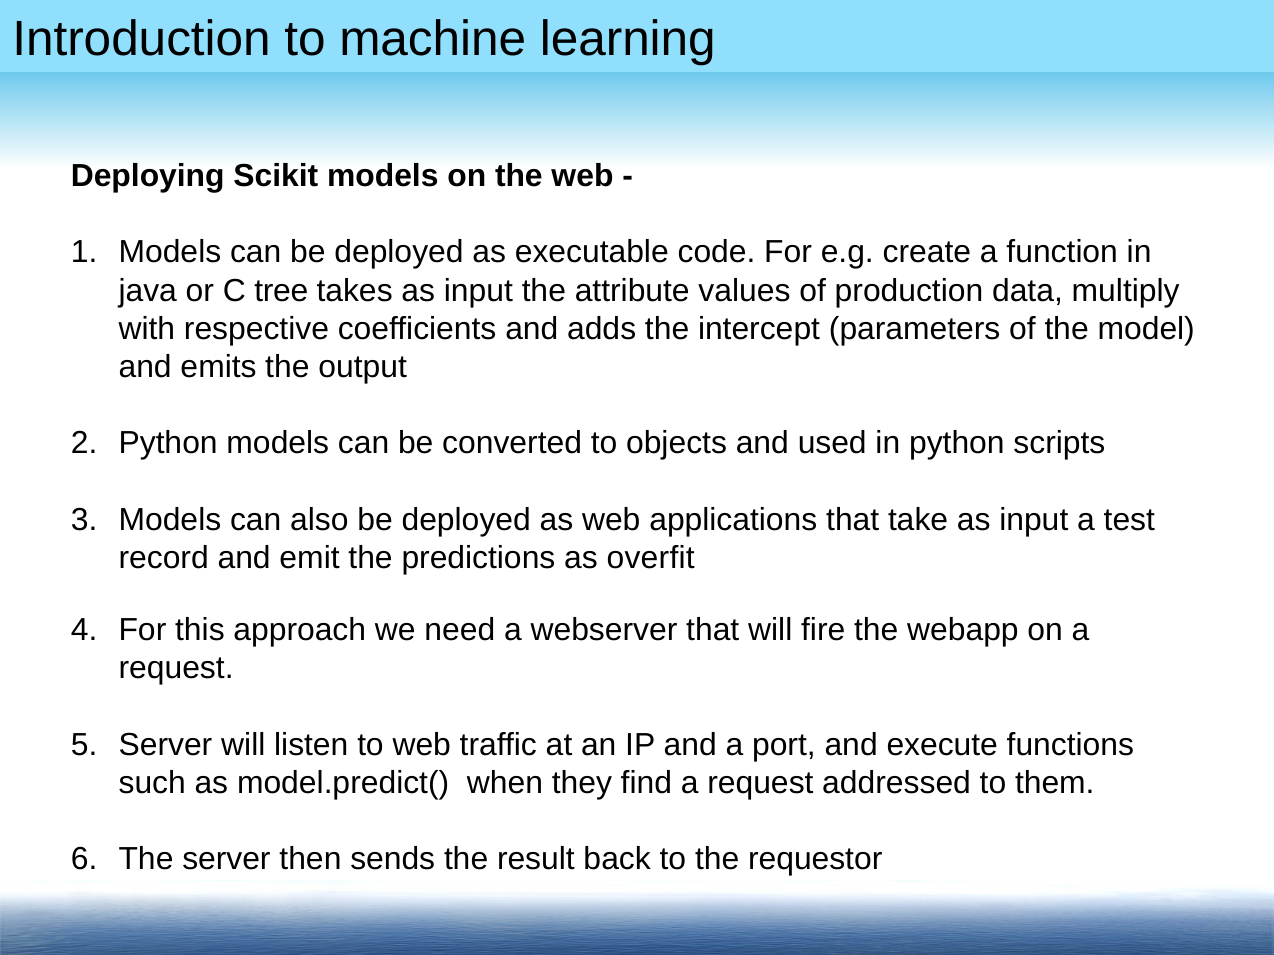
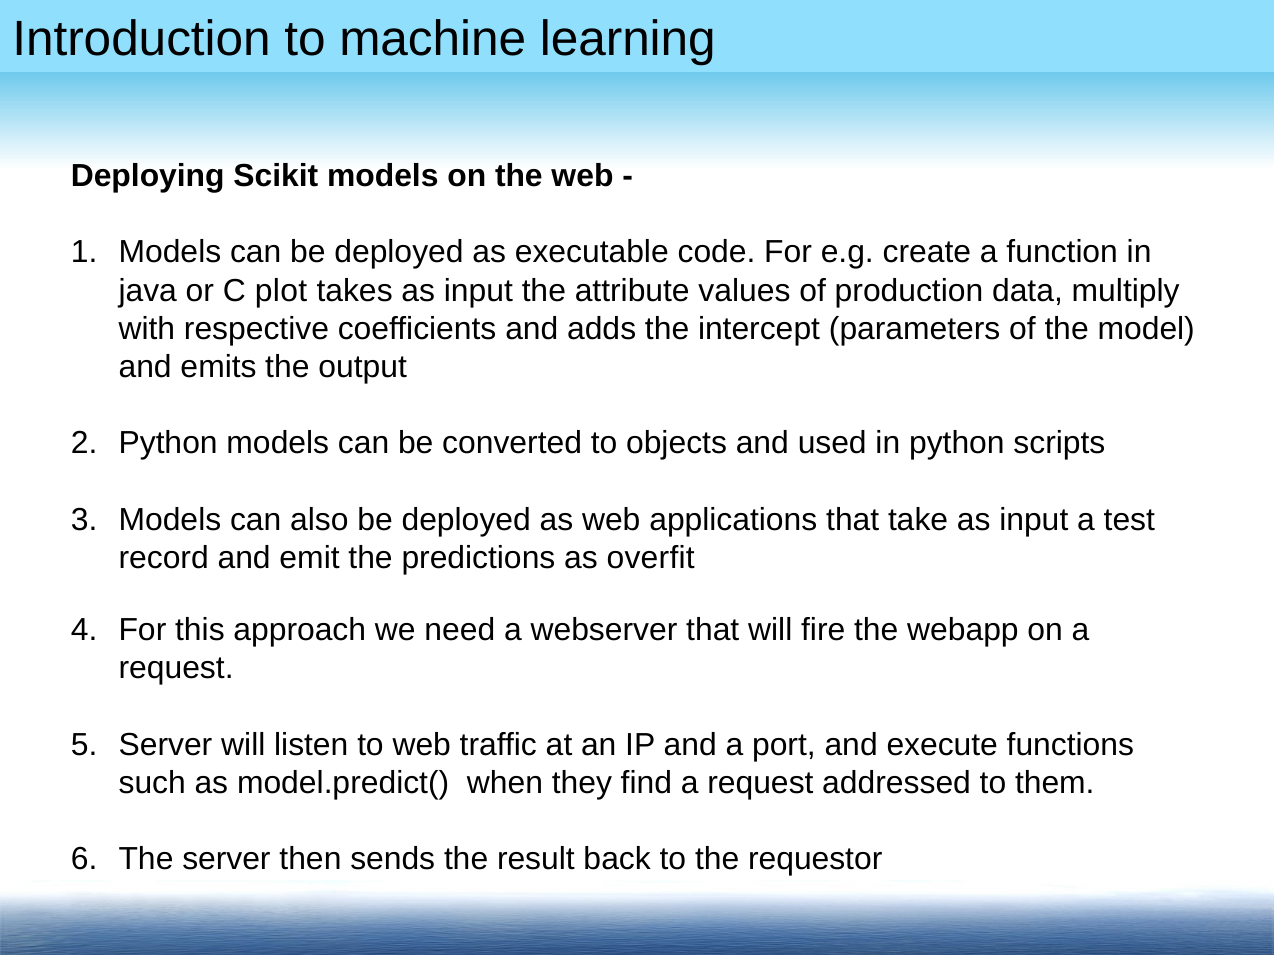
tree: tree -> plot
